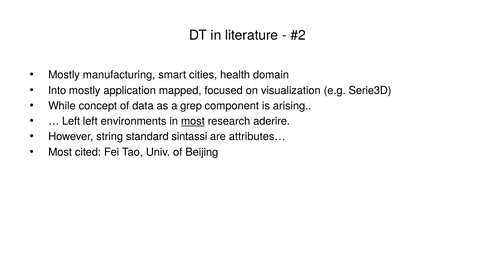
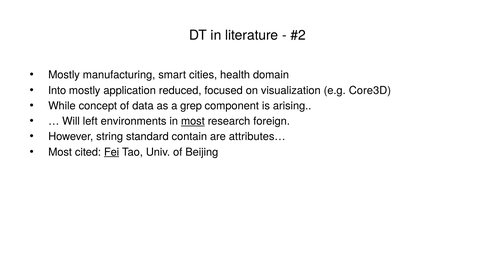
mapped: mapped -> reduced
Serie3D: Serie3D -> Core3D
Left at (71, 121): Left -> Will
aderire: aderire -> foreign
sintassi: sintassi -> contain
Fei underline: none -> present
